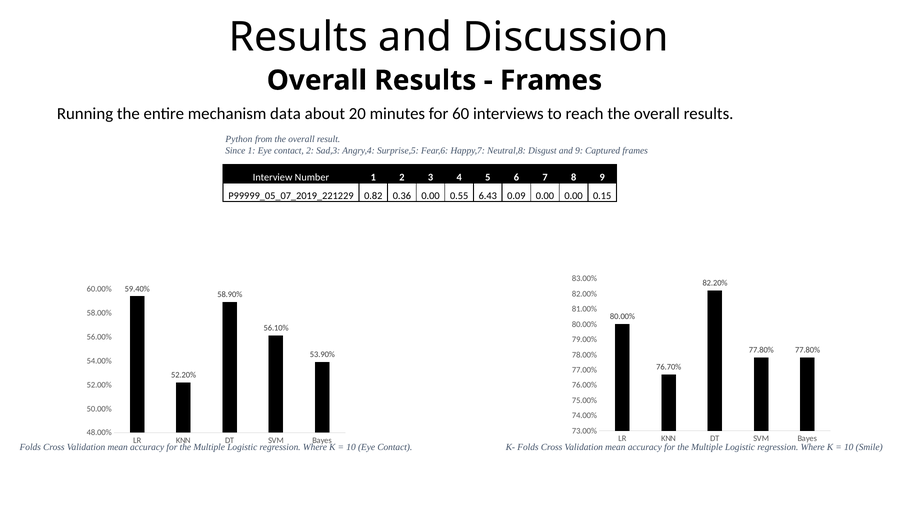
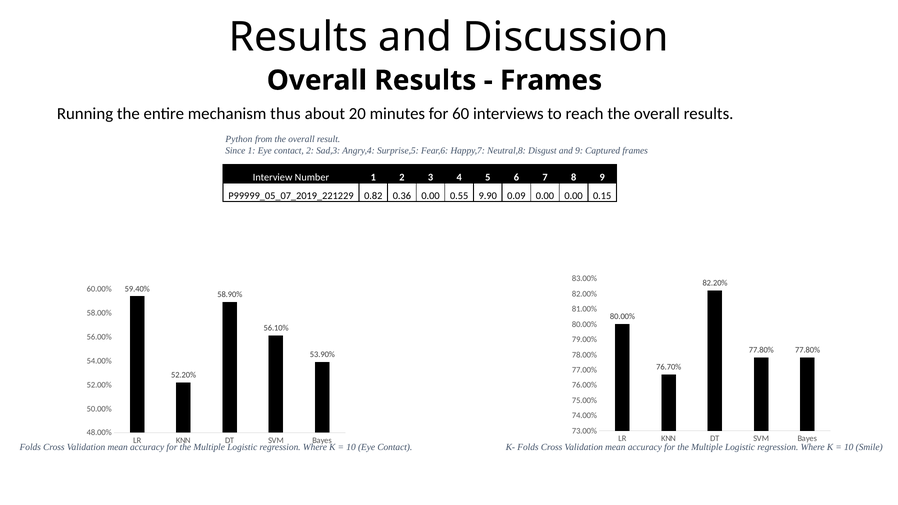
data: data -> thus
6.43: 6.43 -> 9.90
